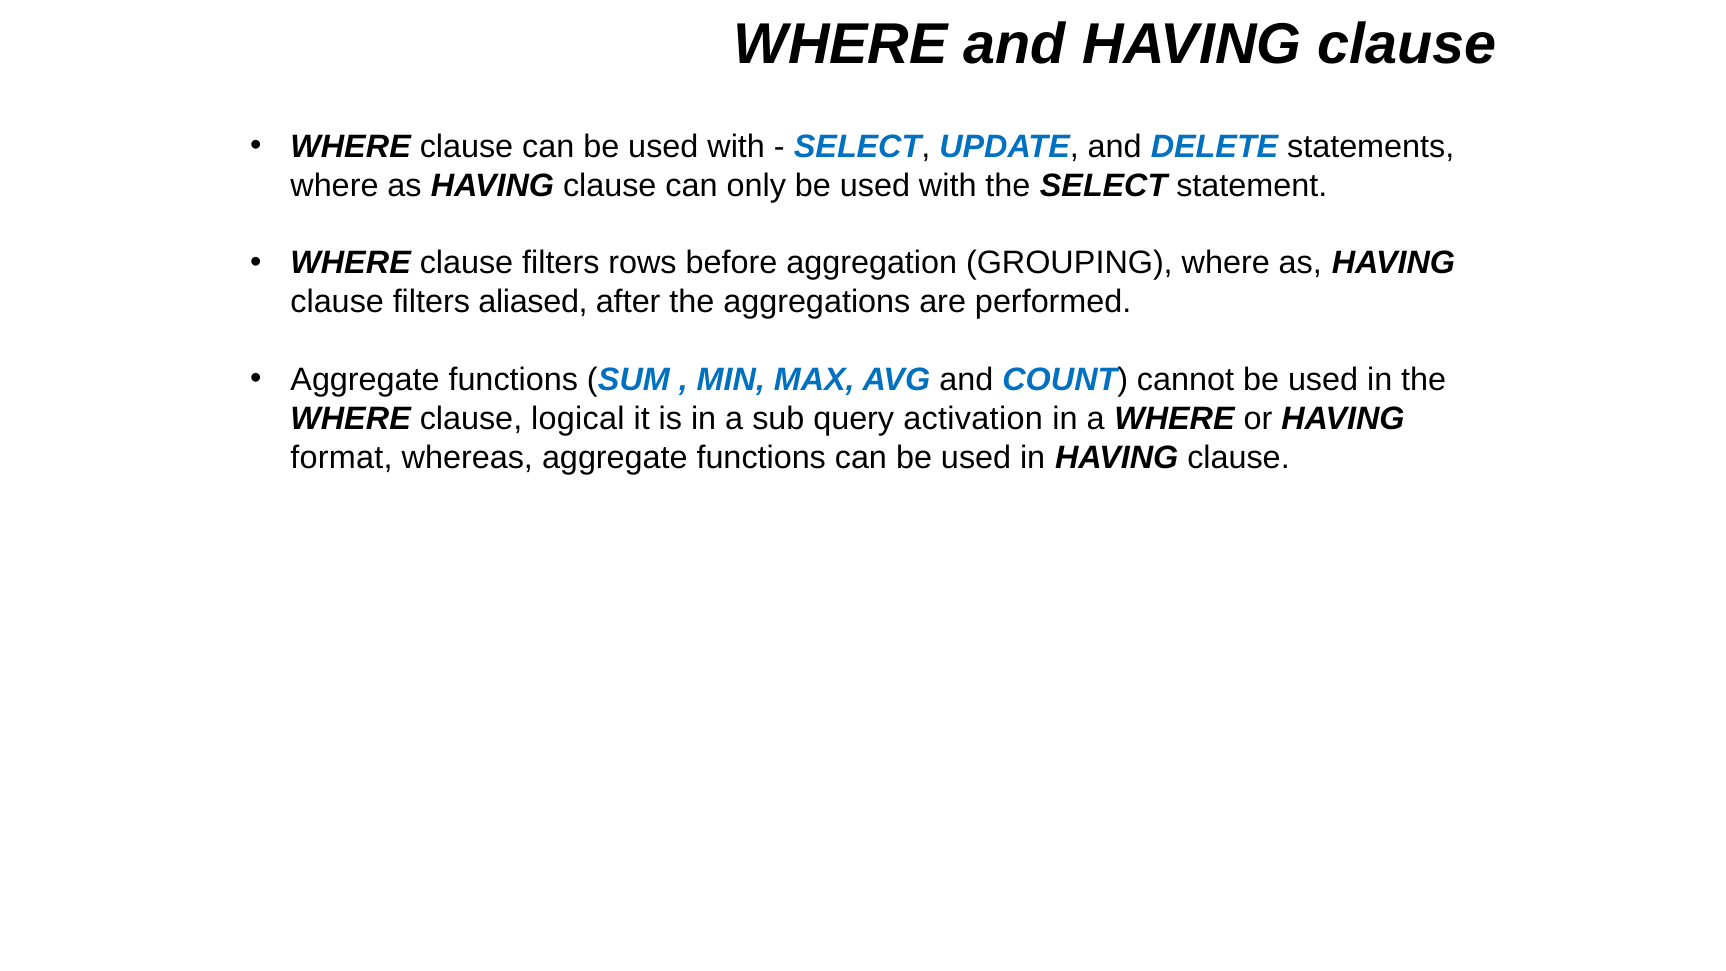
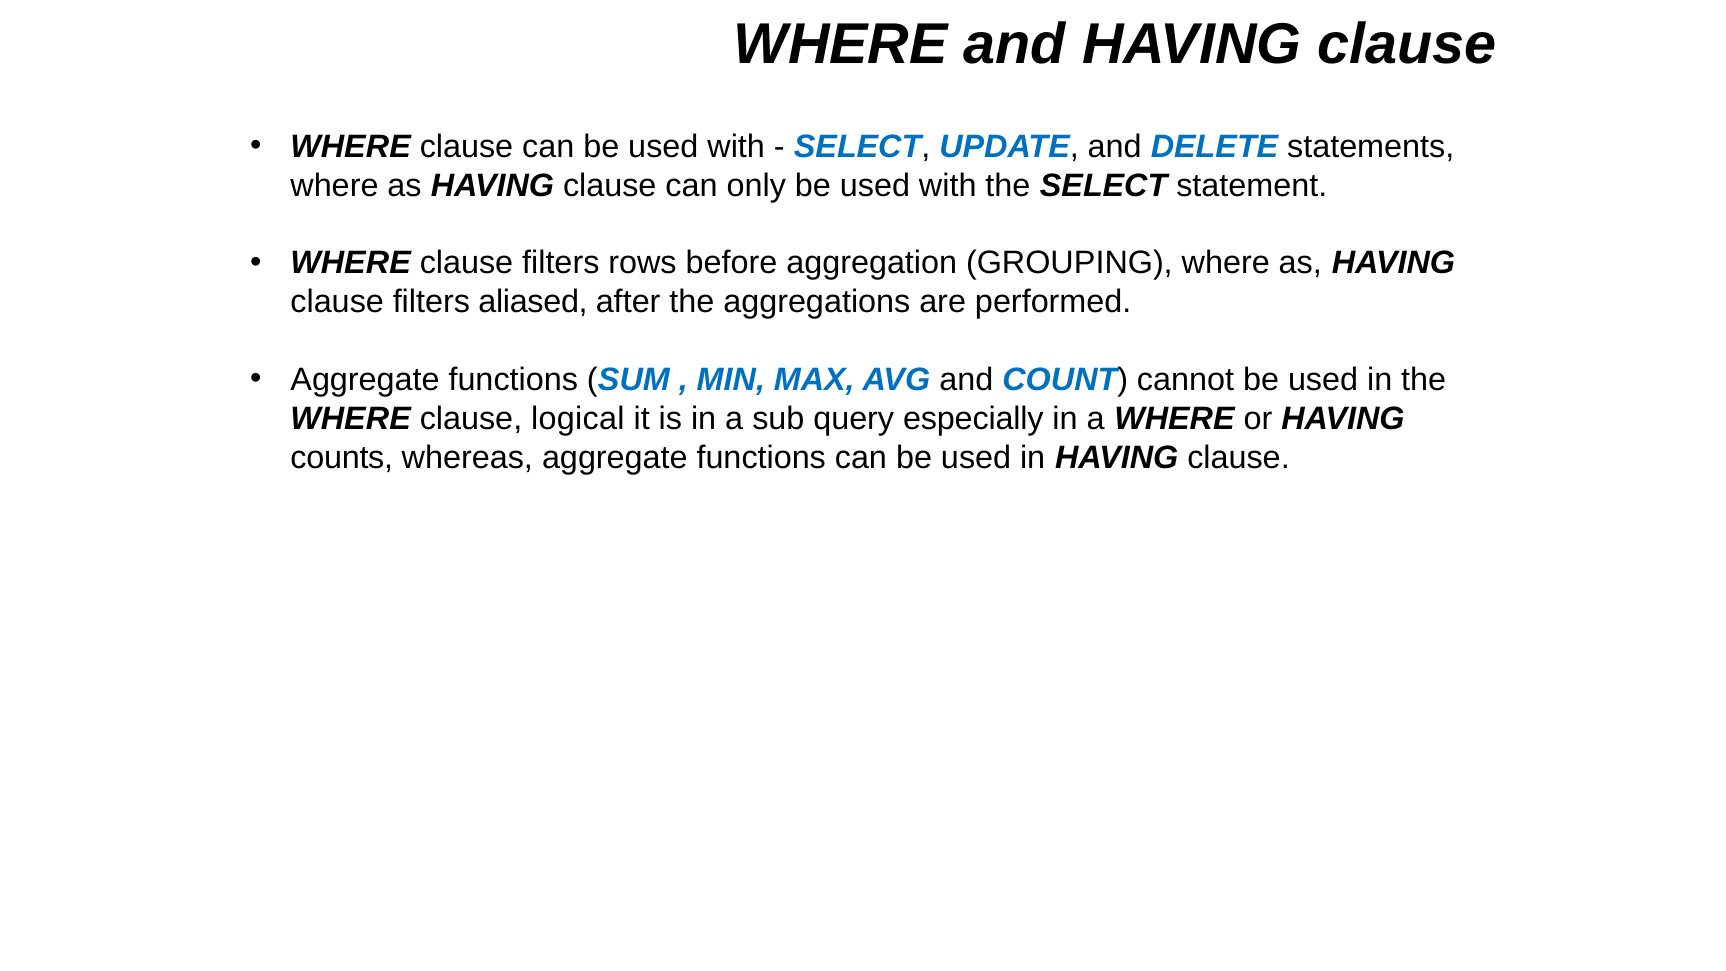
activation: activation -> especially
format: format -> counts
